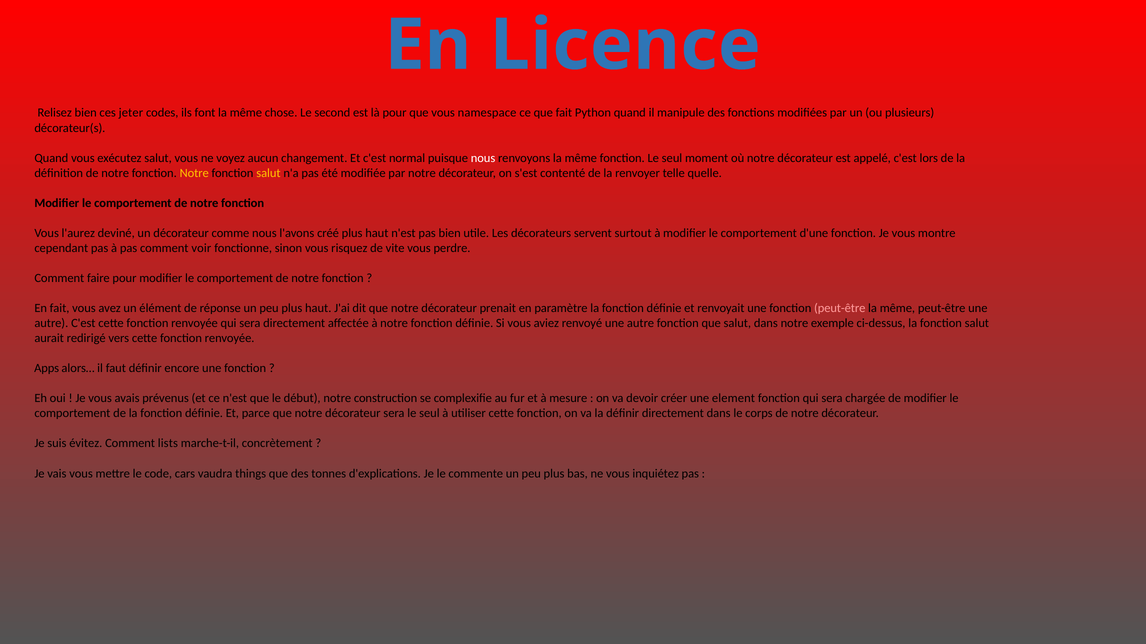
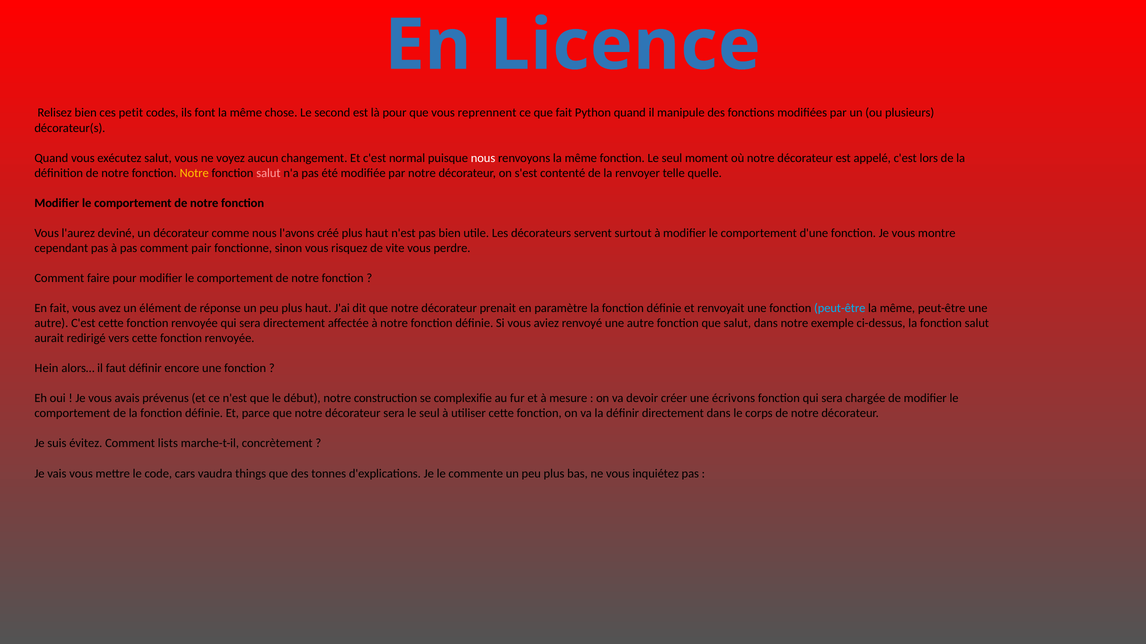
jeter: jeter -> petit
namespace: namespace -> reprennent
salut at (268, 173) colour: yellow -> pink
voir: voir -> pair
peut-être at (840, 309) colour: pink -> light blue
Apps: Apps -> Hein
element: element -> écrivons
